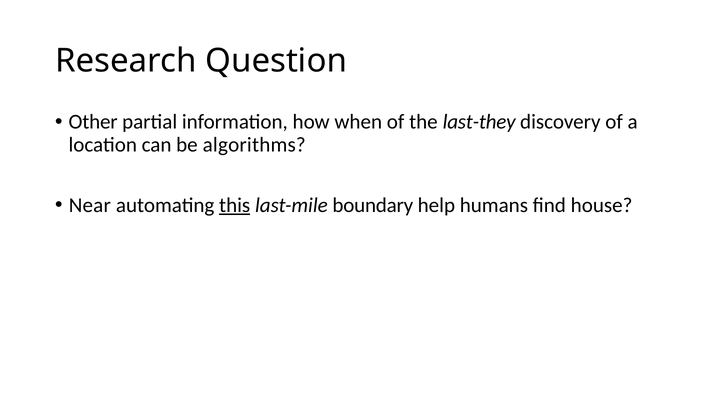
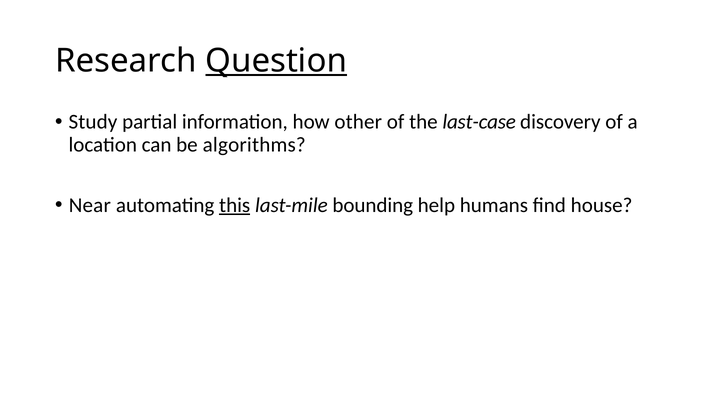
Question underline: none -> present
Other: Other -> Study
when: when -> other
last-they: last-they -> last-case
boundary: boundary -> bounding
